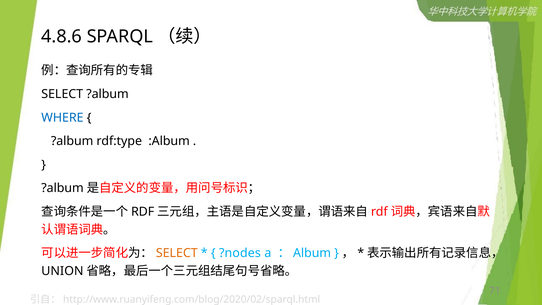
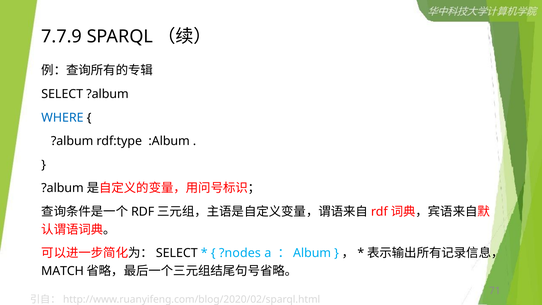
4.8.6: 4.8.6 -> 7.7.9
SELECT at (177, 253) colour: orange -> black
UNION: UNION -> MATCH
